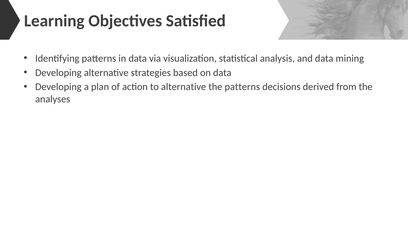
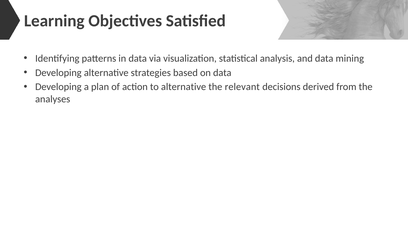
the patterns: patterns -> relevant
